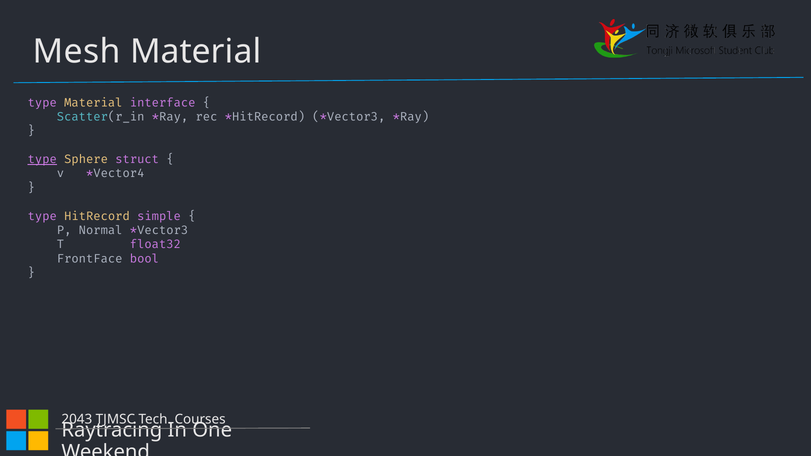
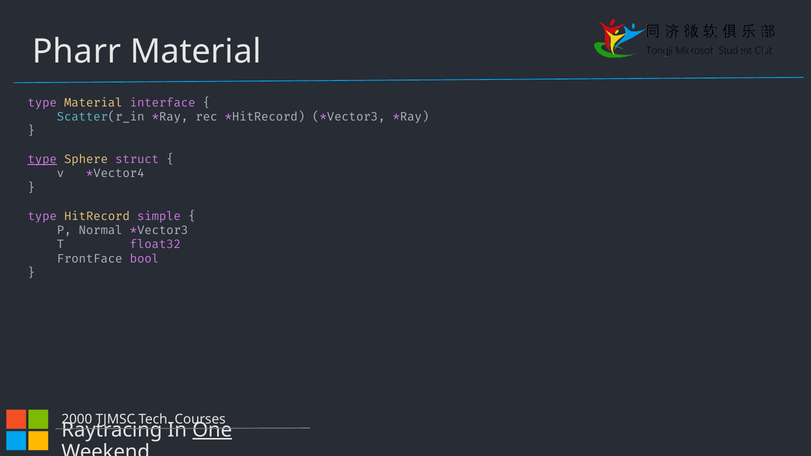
Mesh: Mesh -> Pharr
2043: 2043 -> 2000
One underline: none -> present
